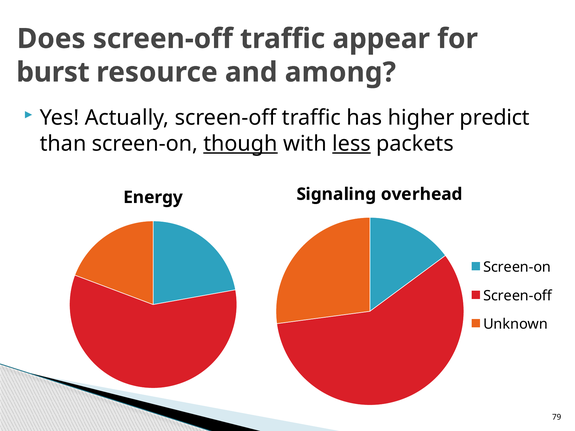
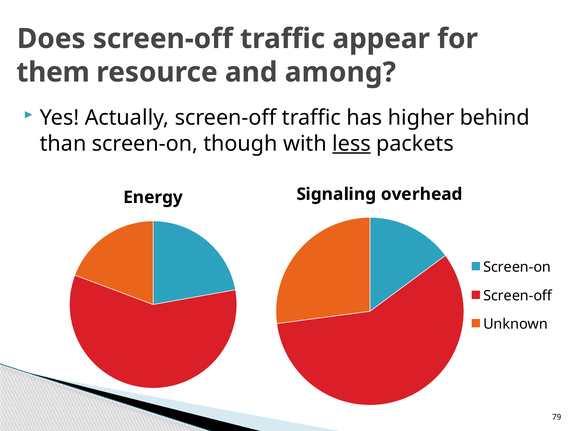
burst: burst -> them
predict: predict -> behind
though underline: present -> none
